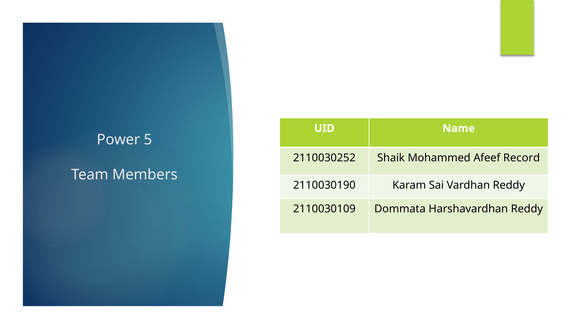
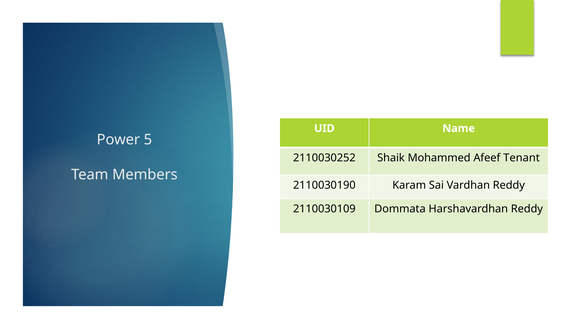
Record: Record -> Tenant
